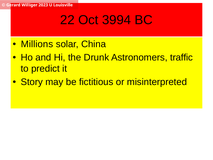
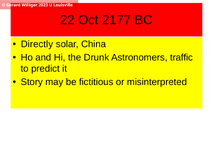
3994: 3994 -> 2177
Millions: Millions -> Directly
